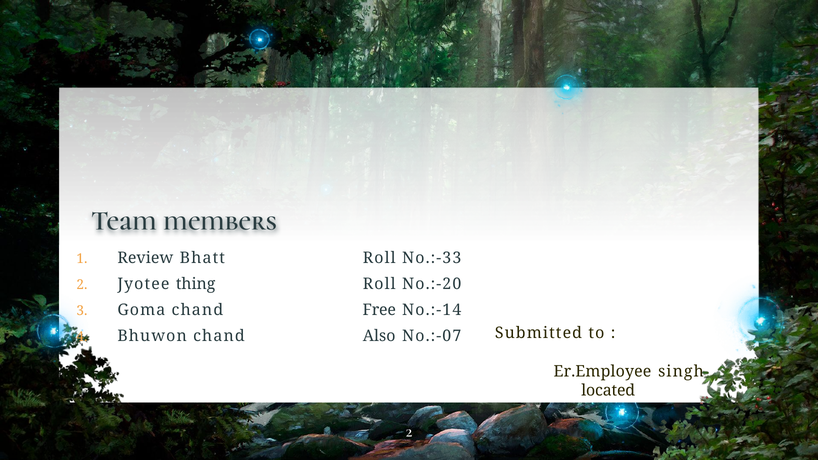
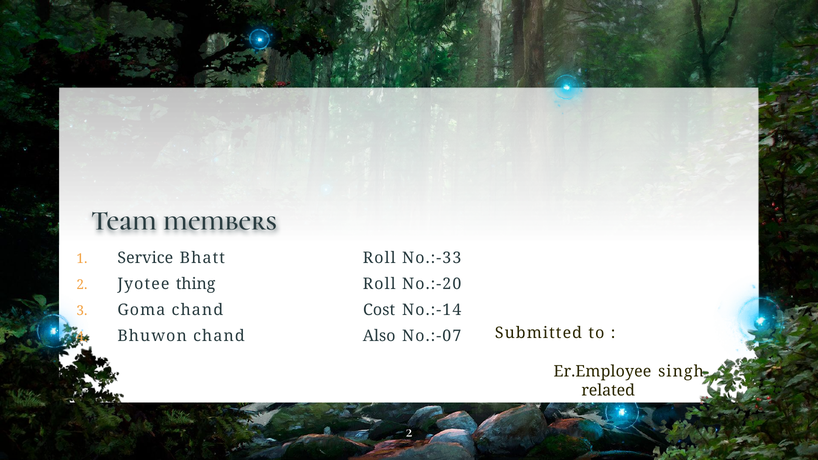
Review: Review -> Service
Free: Free -> Cost
located: located -> related
